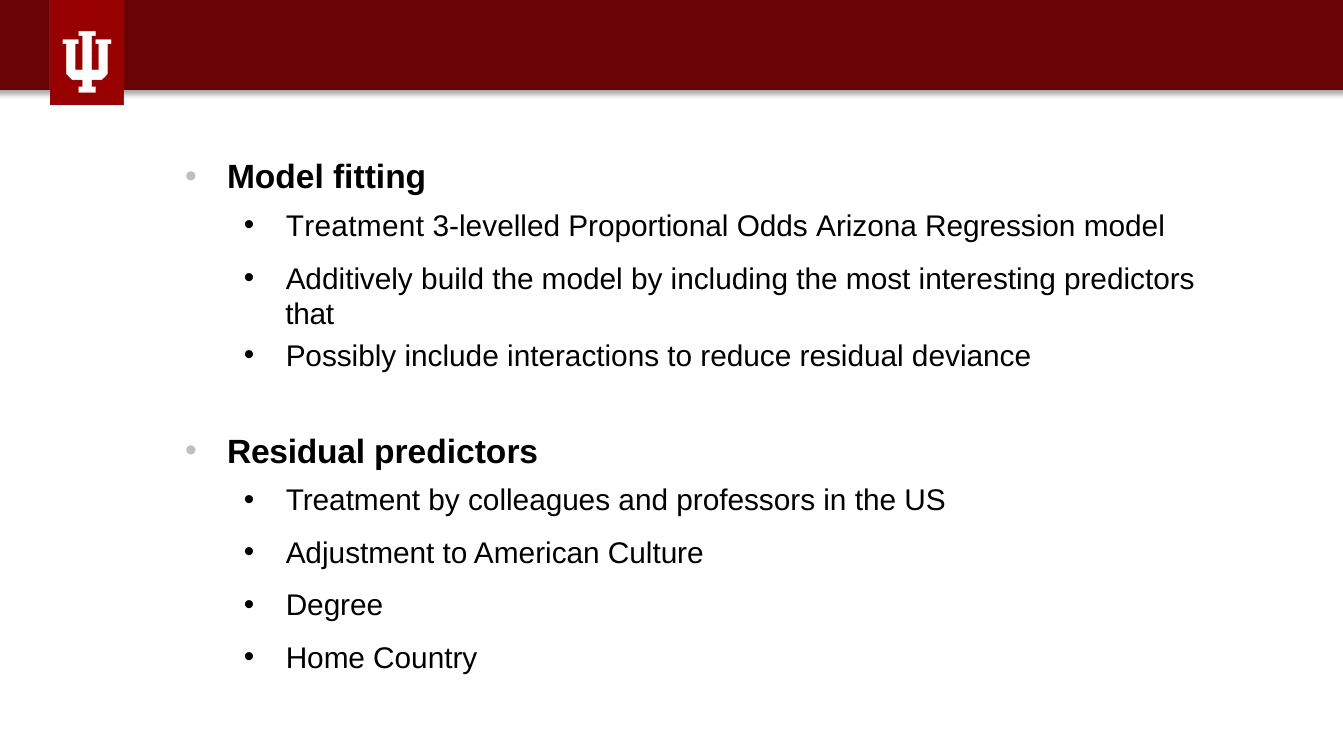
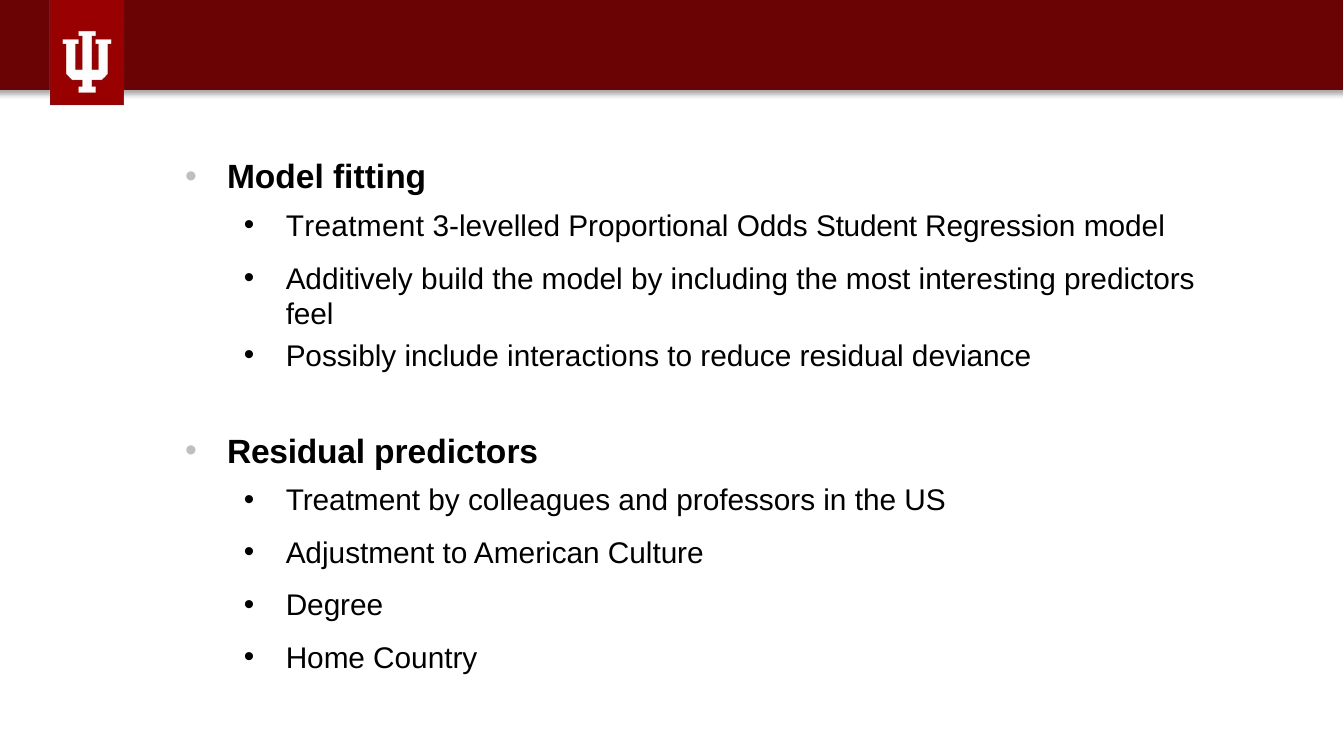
Arizona: Arizona -> Student
that: that -> feel
